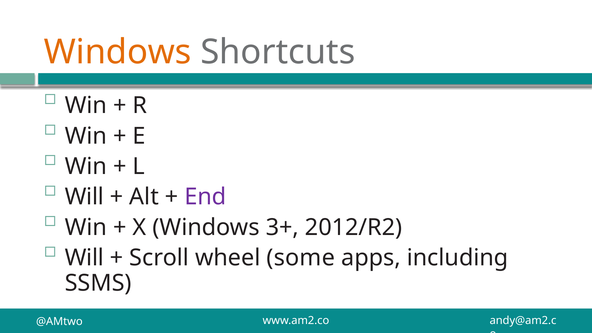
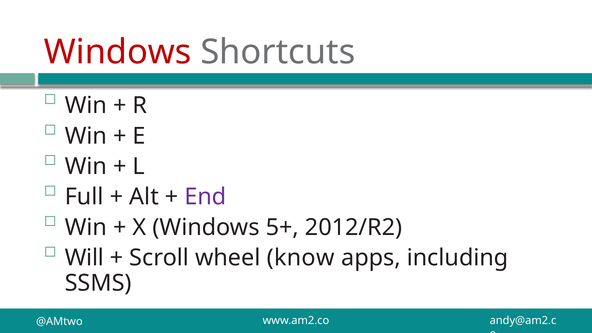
Windows at (118, 52) colour: orange -> red
Will at (84, 197): Will -> Full
3+: 3+ -> 5+
some: some -> know
